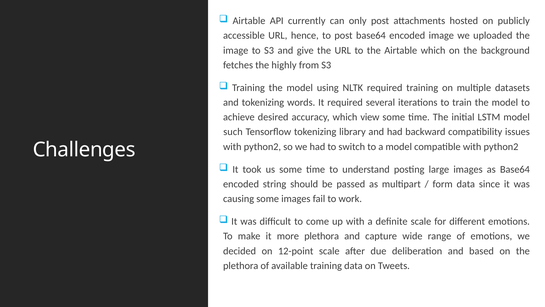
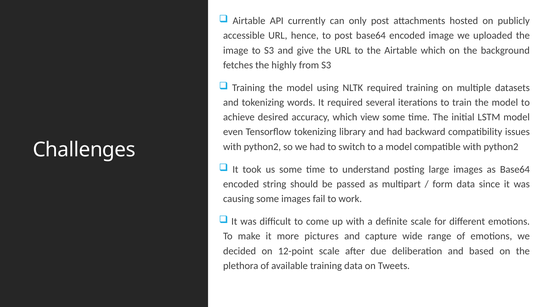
such: such -> even
more plethora: plethora -> pictures
